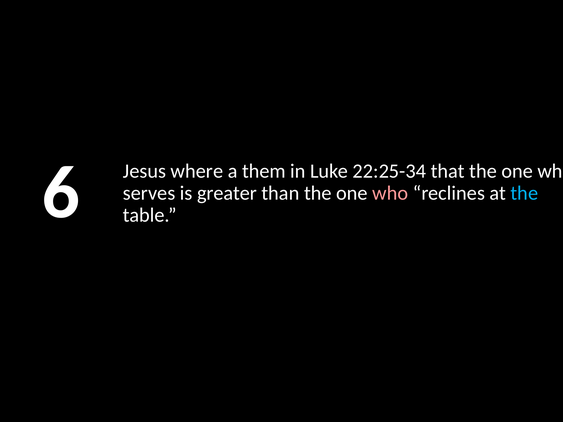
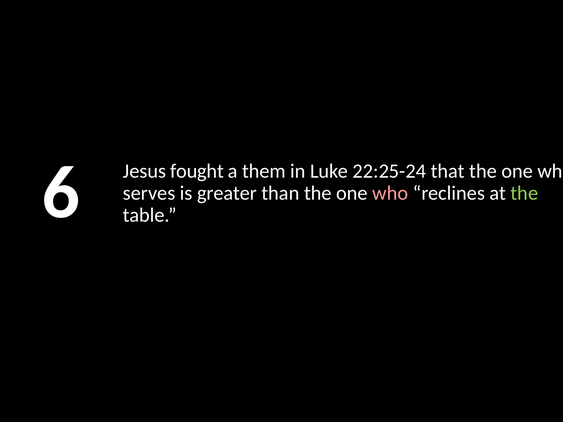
where: where -> fought
22:25-34: 22:25-34 -> 22:25-24
the at (524, 193) colour: light blue -> light green
